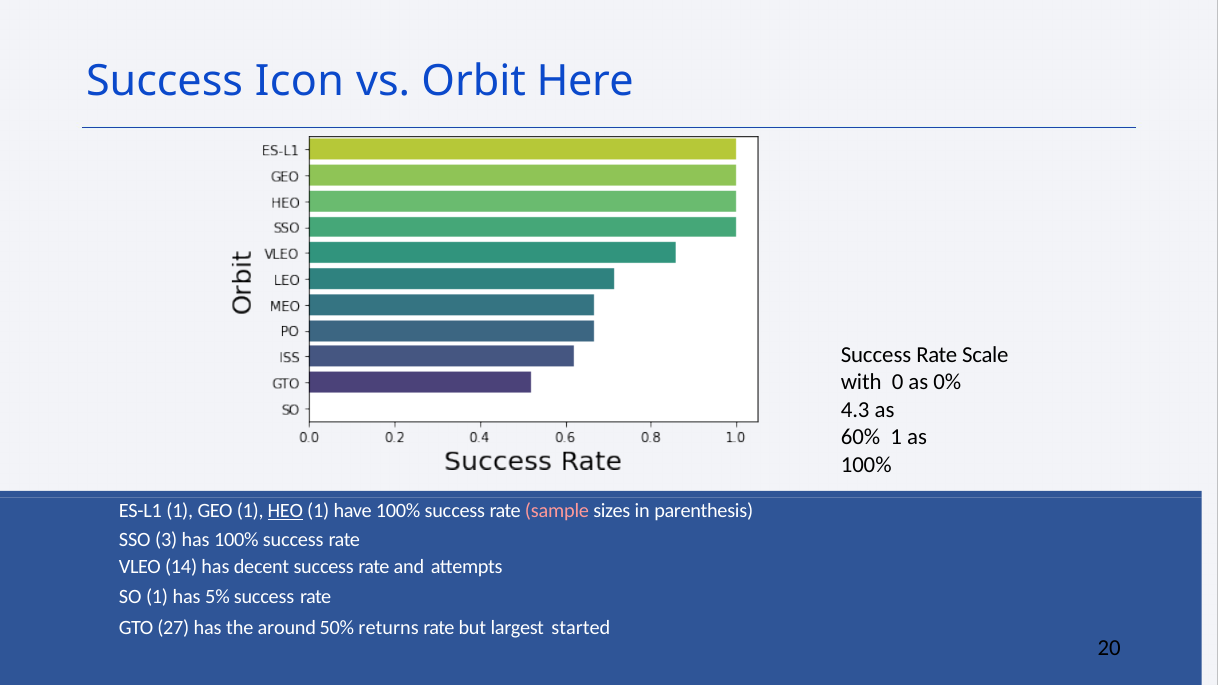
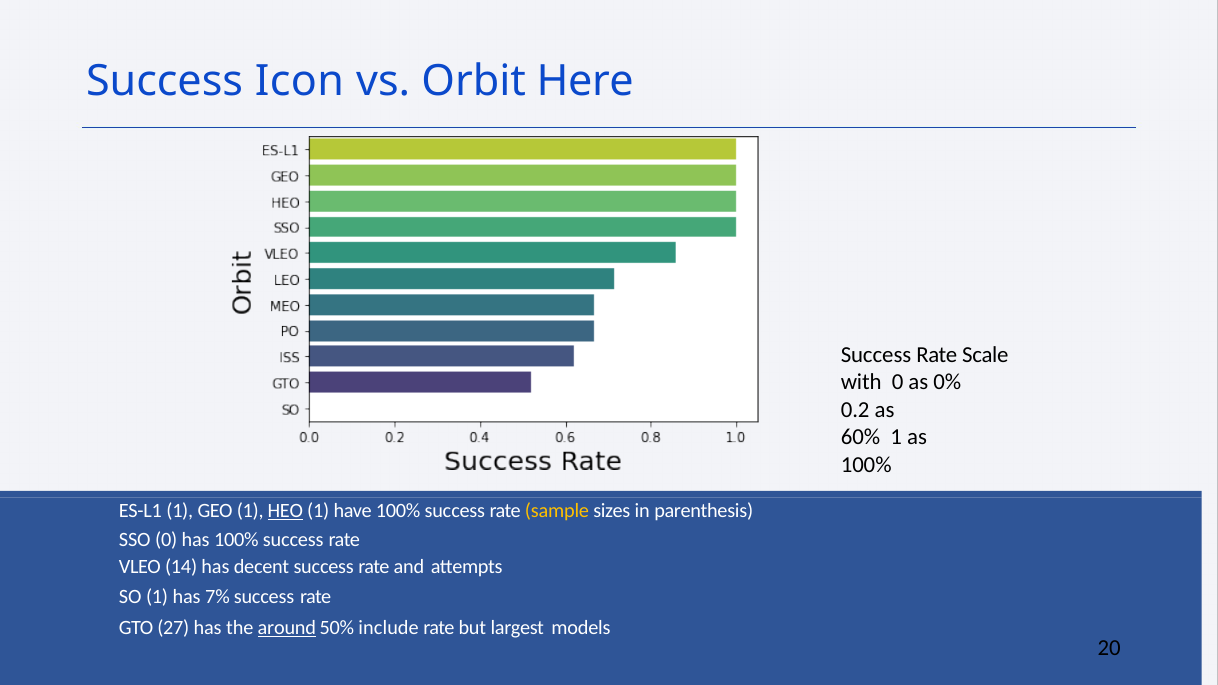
4.3: 4.3 -> 0.2
sample colour: pink -> yellow
SSO 3: 3 -> 0
5%: 5% -> 7%
around underline: none -> present
returns: returns -> include
started: started -> models
